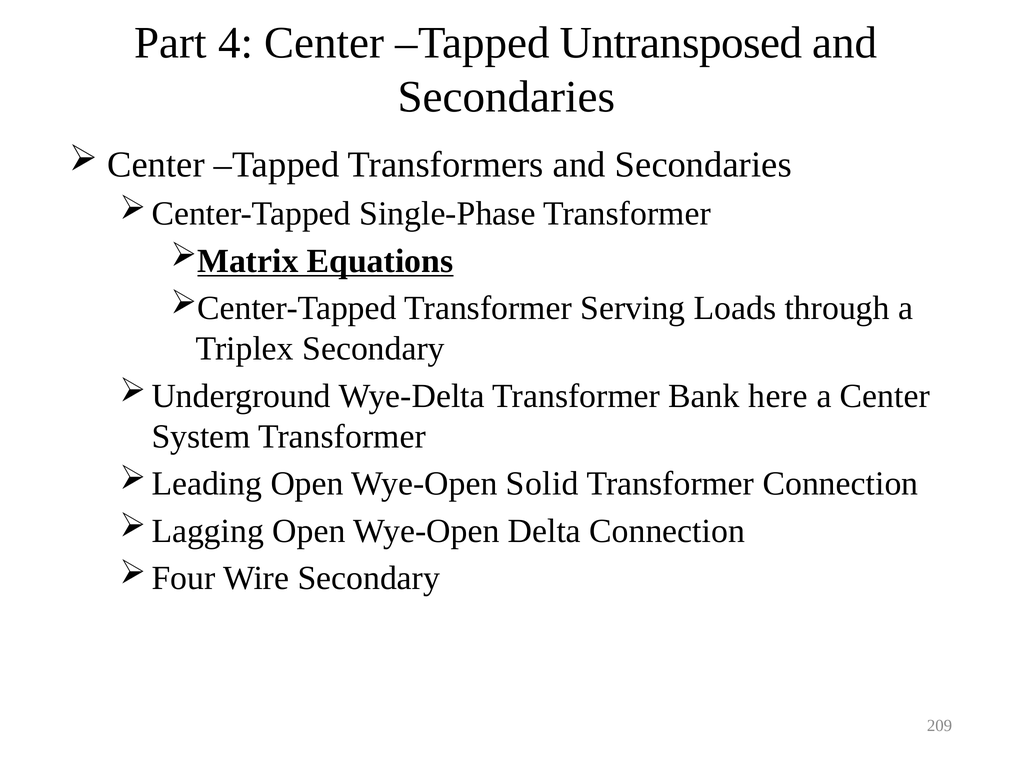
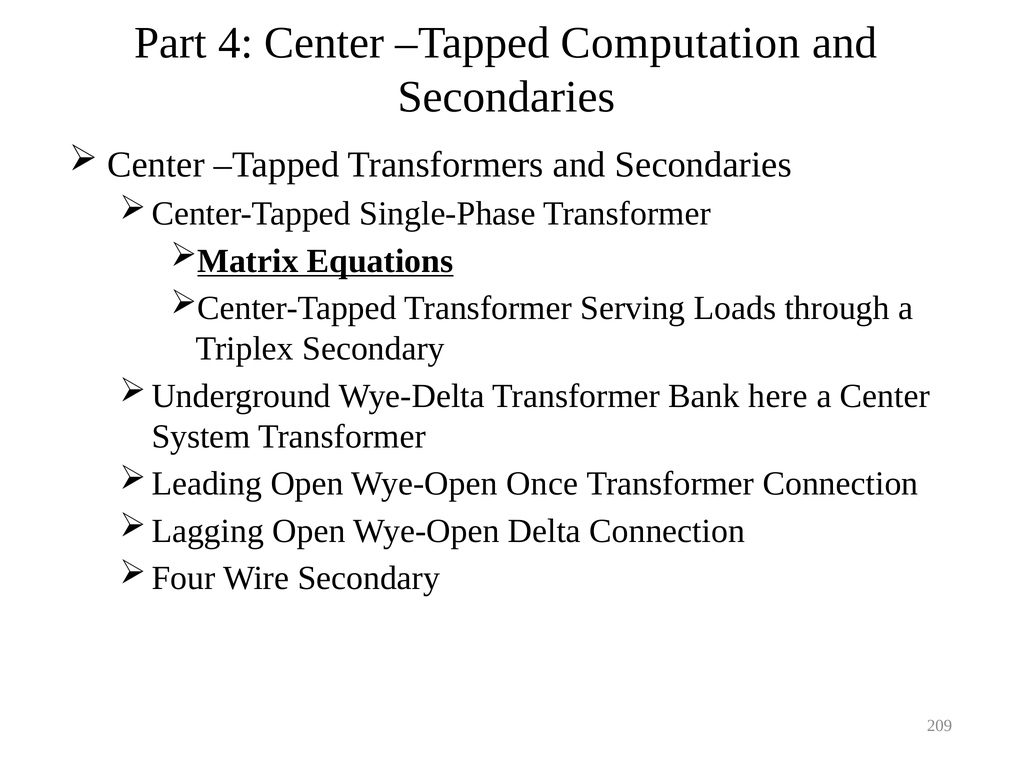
Untransposed: Untransposed -> Computation
Solid: Solid -> Once
